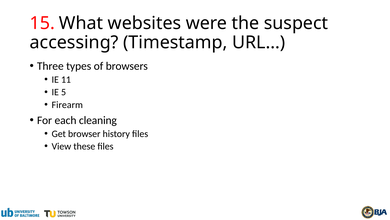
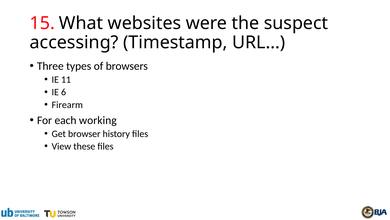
5: 5 -> 6
cleaning: cleaning -> working
